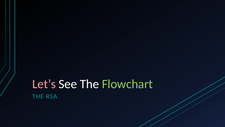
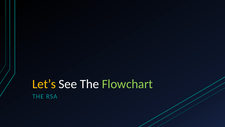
Let’s colour: pink -> yellow
